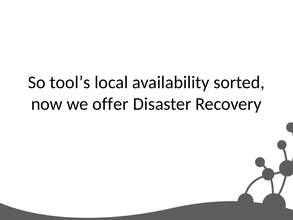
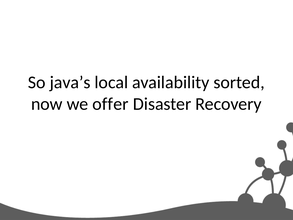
tool’s: tool’s -> java’s
